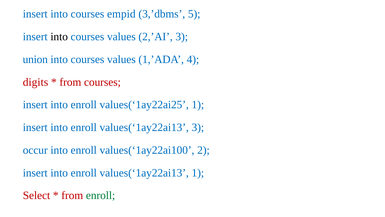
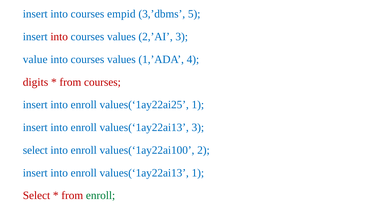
into at (59, 37) colour: black -> red
union: union -> value
occur at (35, 150): occur -> select
